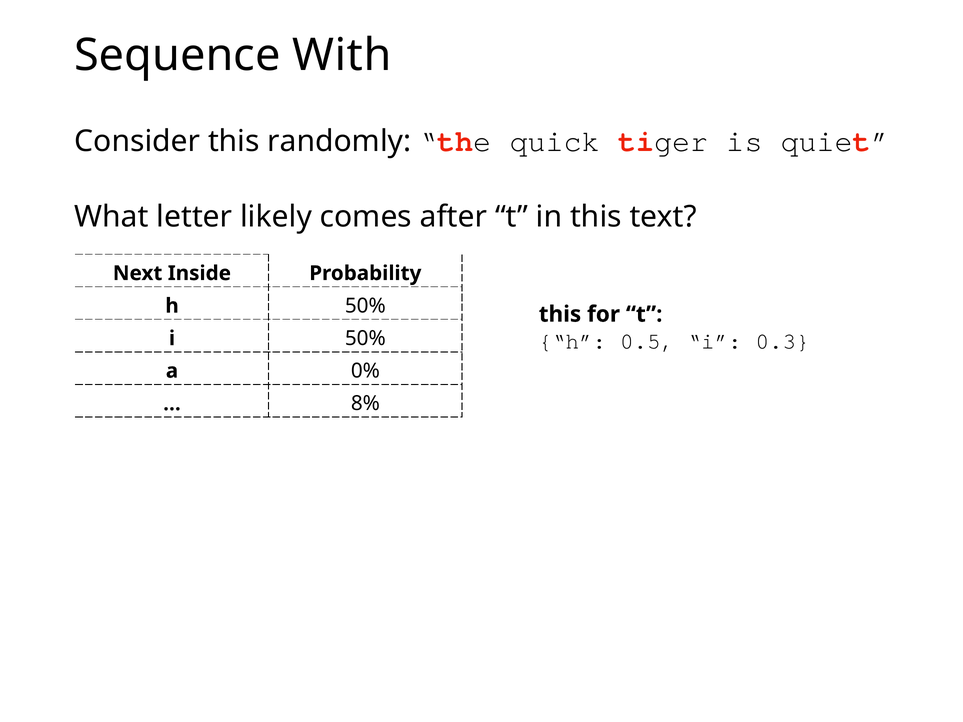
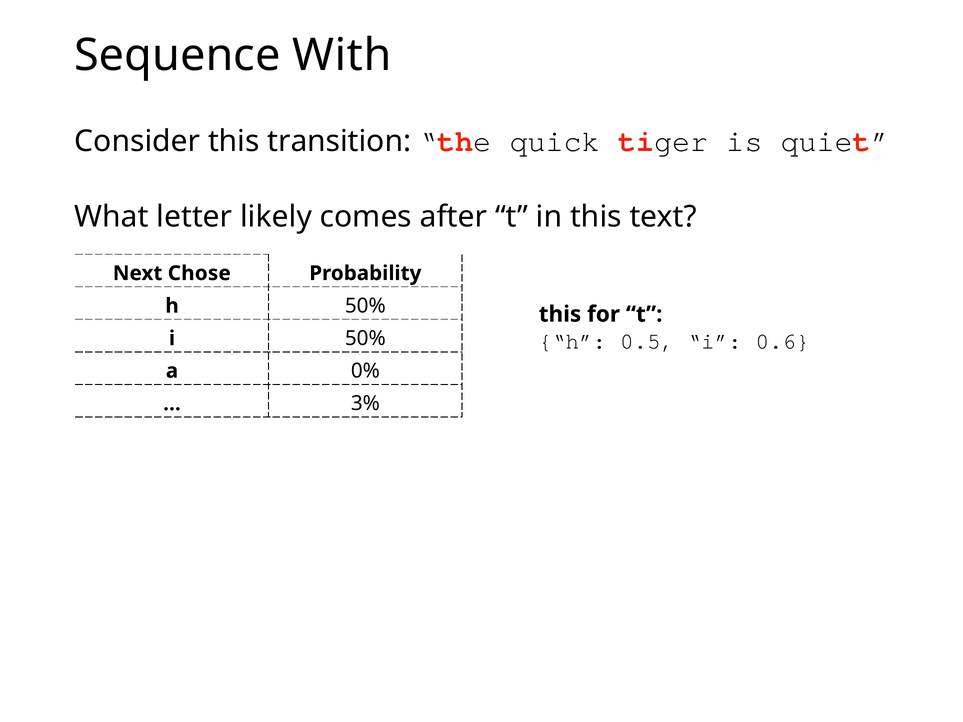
randomly: randomly -> transition
Inside: Inside -> Chose
0.3: 0.3 -> 0.6
8%: 8% -> 3%
